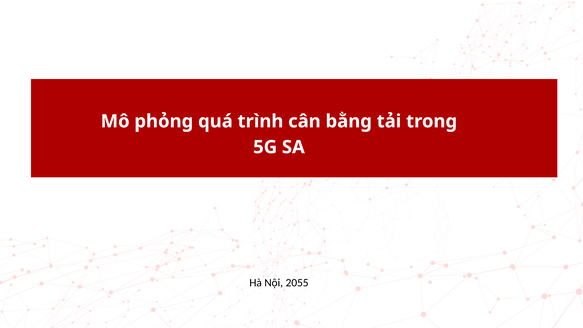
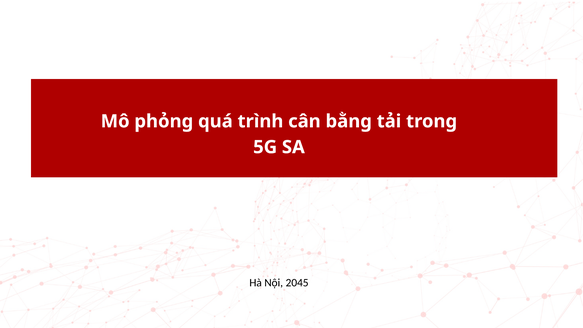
2055: 2055 -> 2045
